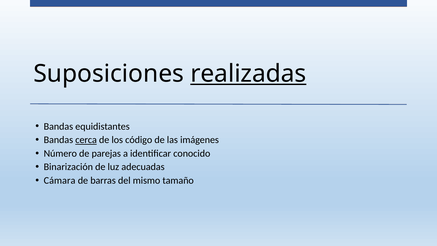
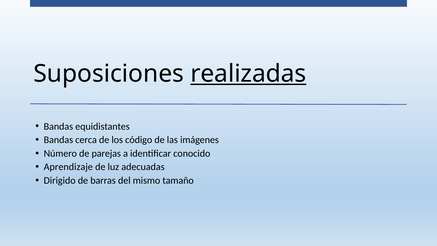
cerca underline: present -> none
Binarización: Binarización -> Aprendizaje
Cámara: Cámara -> Dirigido
